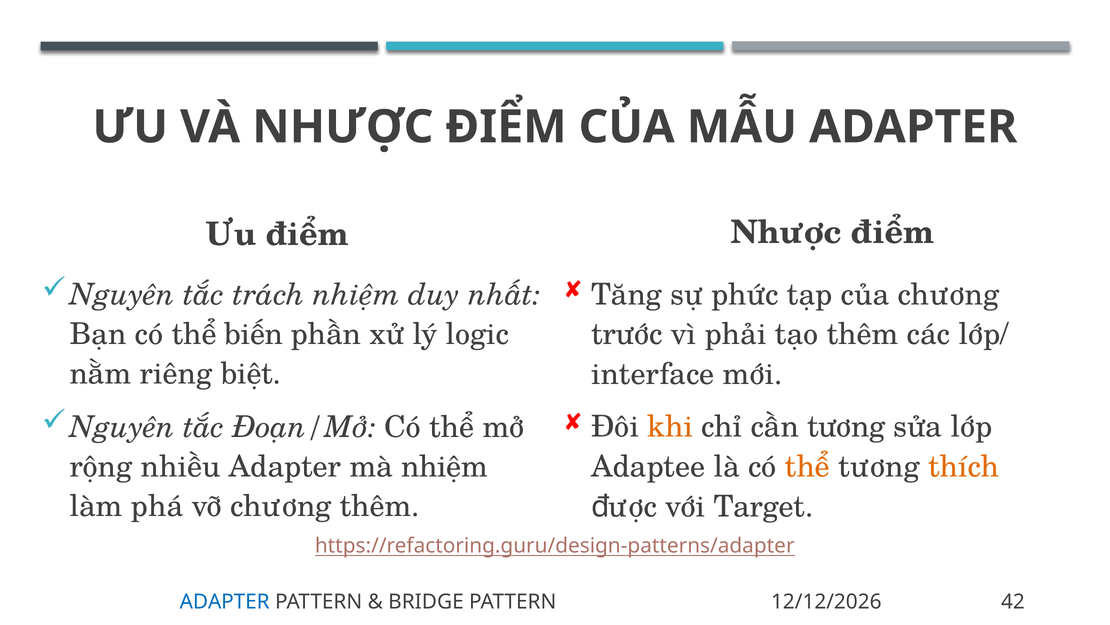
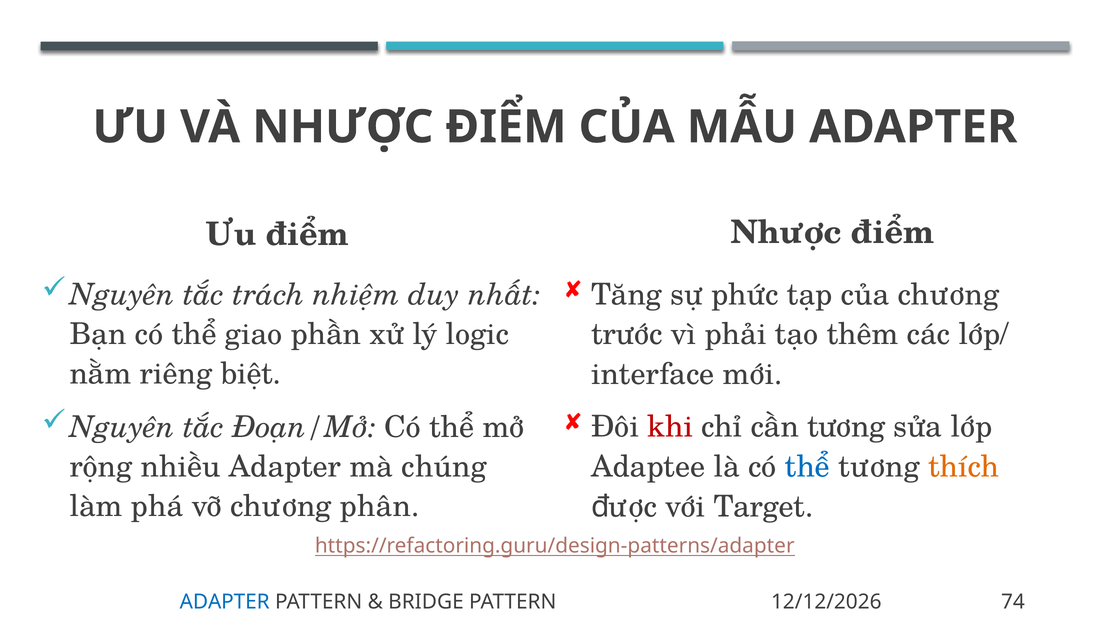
biến: biến -> giao
khi colour: orange -> red
thể at (807, 466) colour: orange -> blue
mà nhiệm: nhiệm -> chúng
chương thêm: thêm -> phân
42: 42 -> 74
